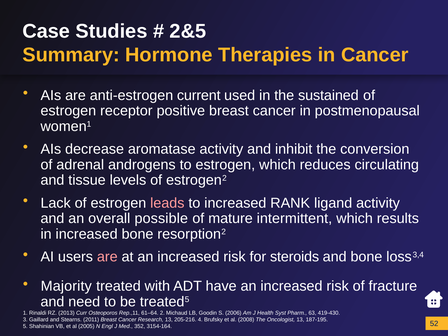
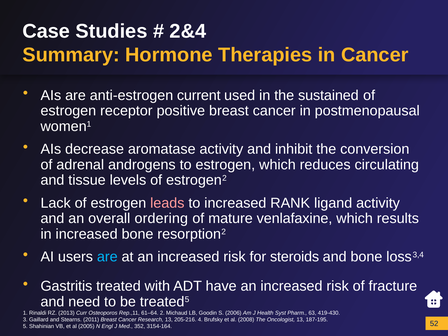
2&5: 2&5 -> 2&4
possible: possible -> ordering
intermittent: intermittent -> venlafaxine
are at (107, 257) colour: pink -> light blue
Majority: Majority -> Gastritis
